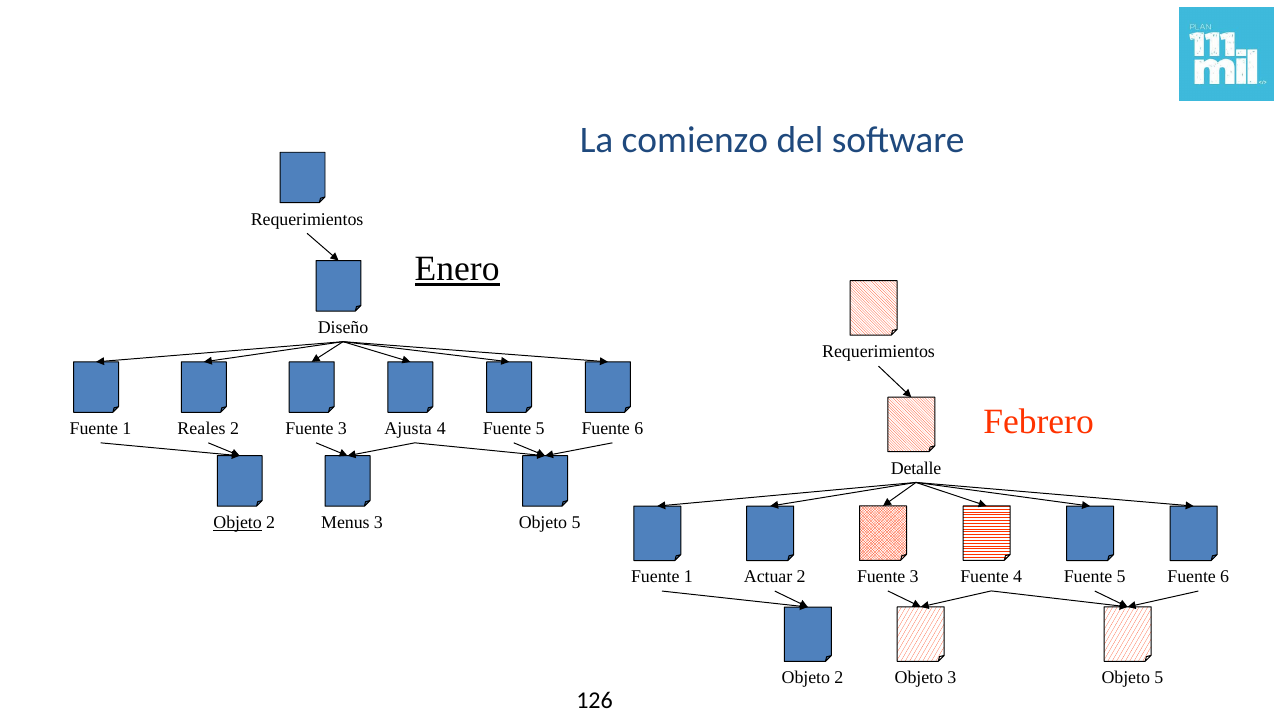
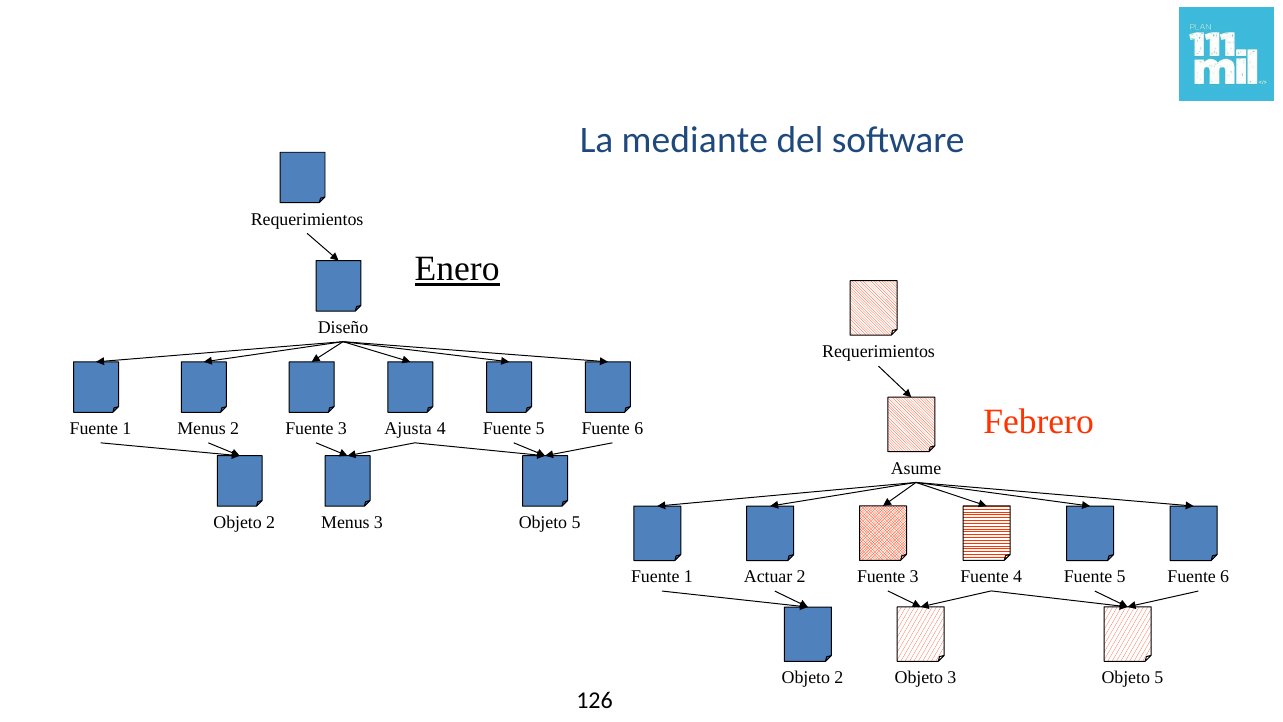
comienzo: comienzo -> mediante
1 Reales: Reales -> Menus
Detalle: Detalle -> Asume
Objeto at (238, 523) underline: present -> none
